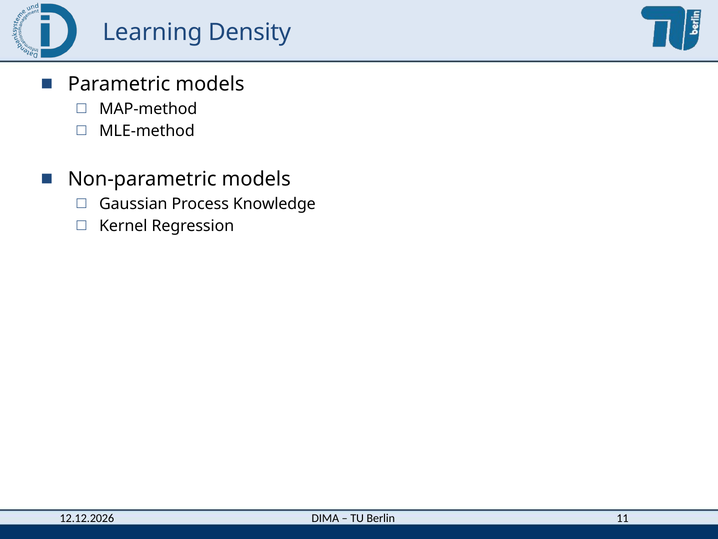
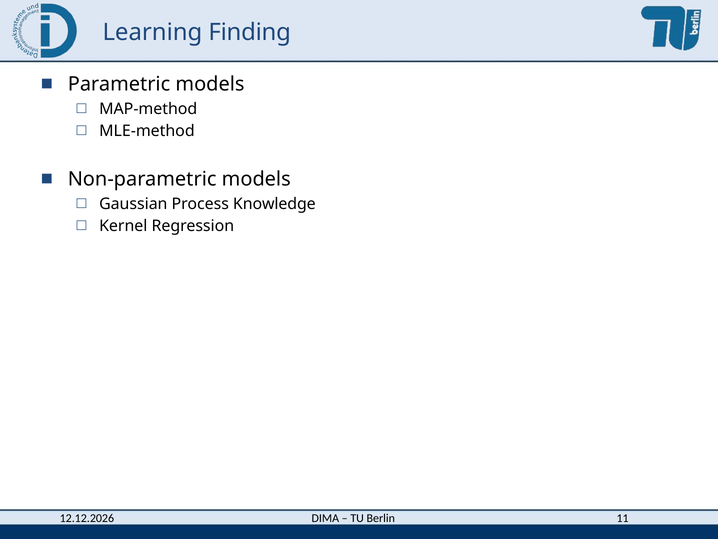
Density: Density -> Finding
